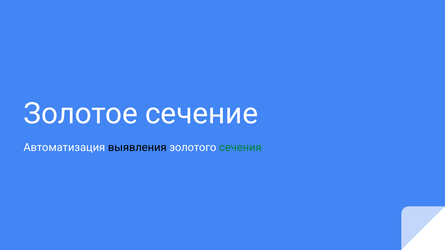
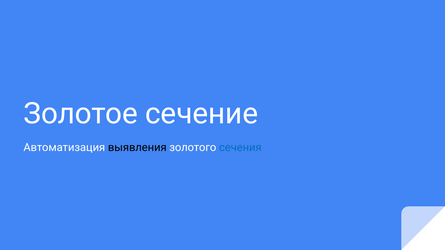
сечения colour: green -> blue
